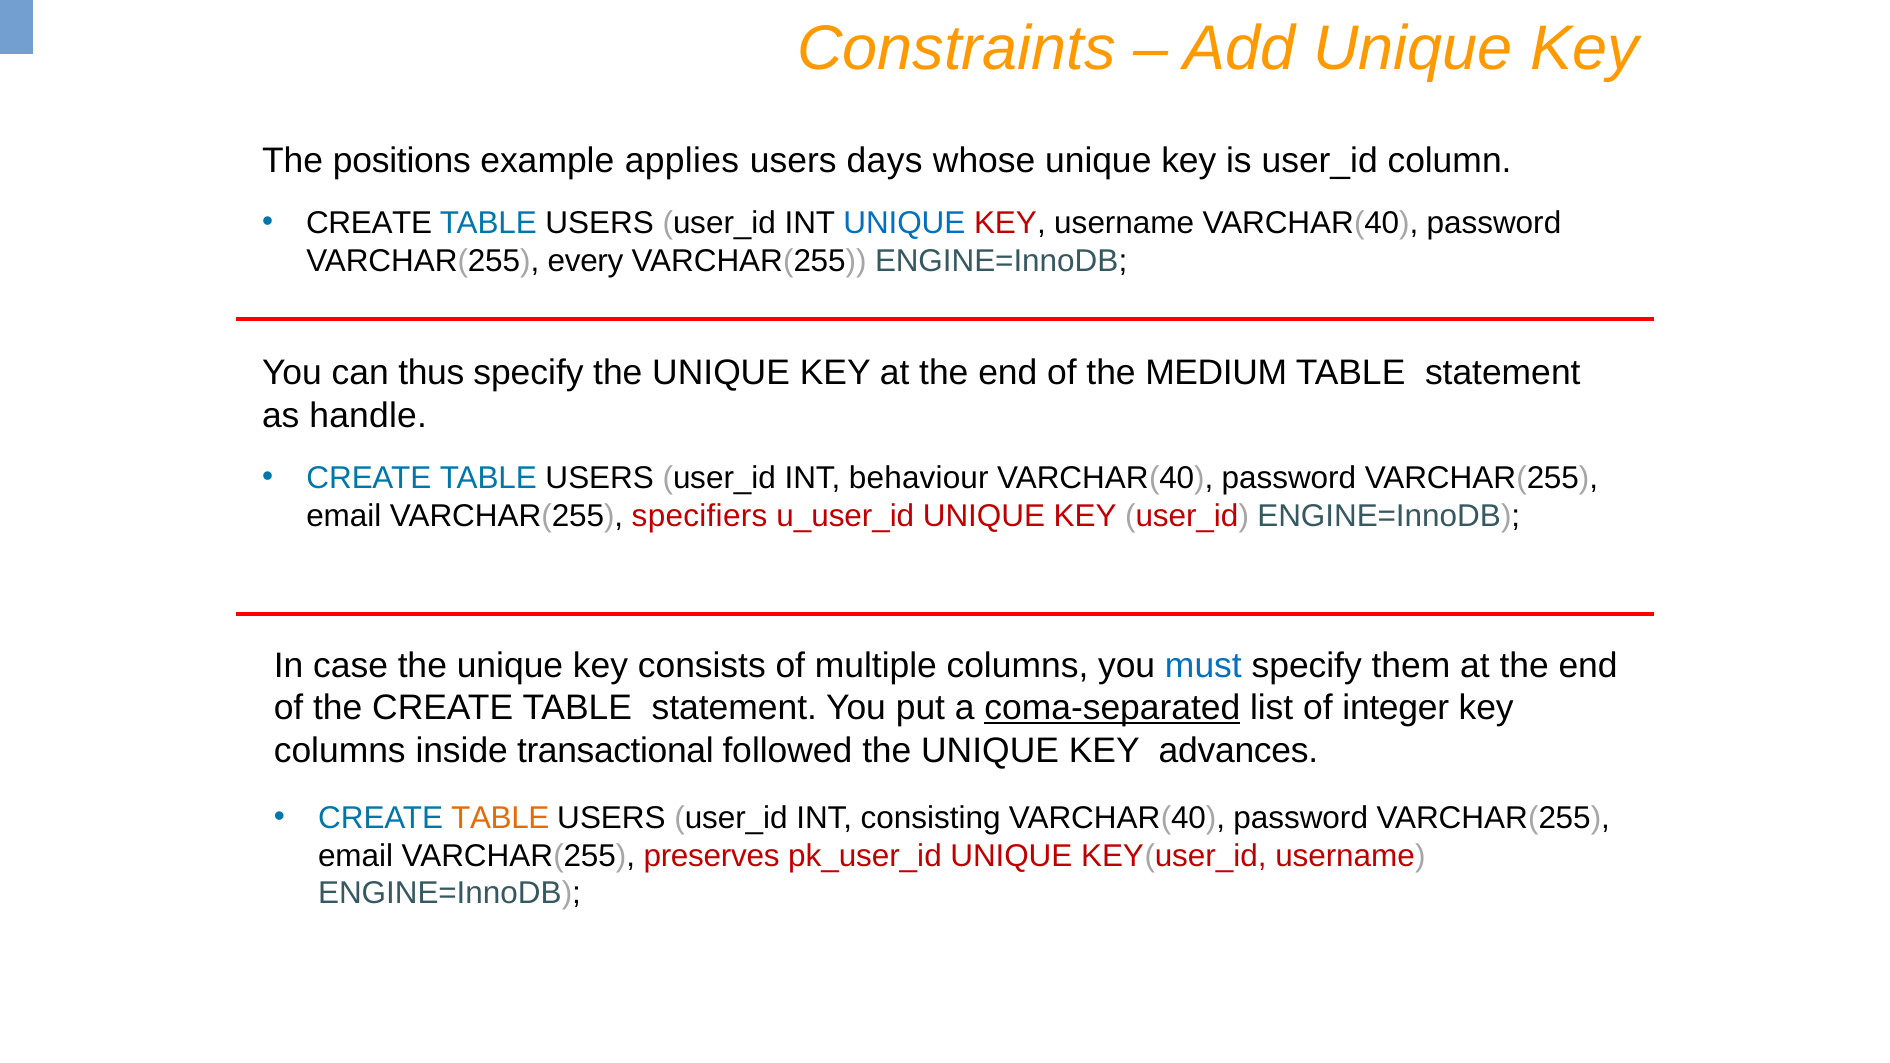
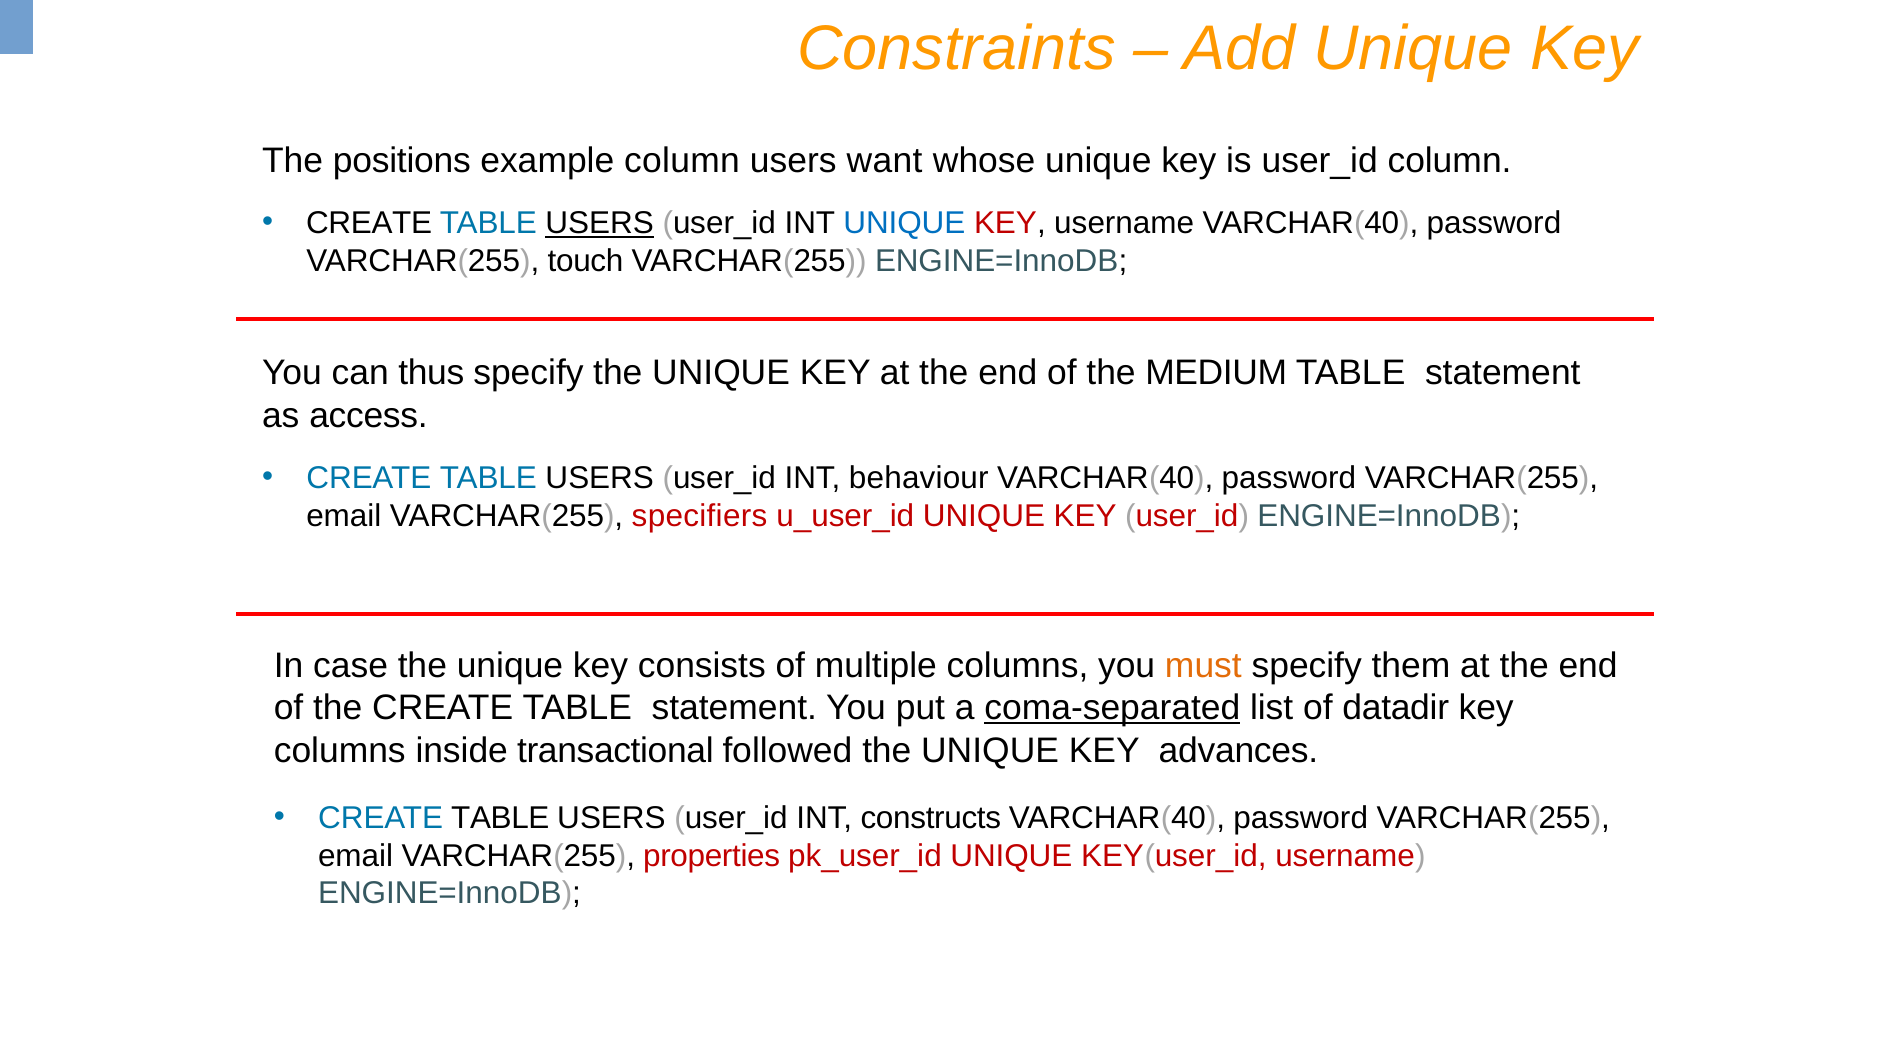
example applies: applies -> column
days: days -> want
USERS at (600, 223) underline: none -> present
every: every -> touch
handle: handle -> access
must colour: blue -> orange
integer: integer -> datadir
TABLE at (500, 818) colour: orange -> black
consisting: consisting -> constructs
preserves: preserves -> properties
